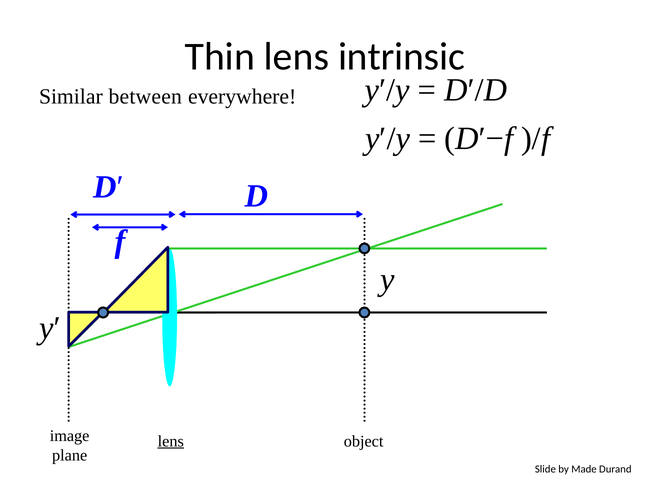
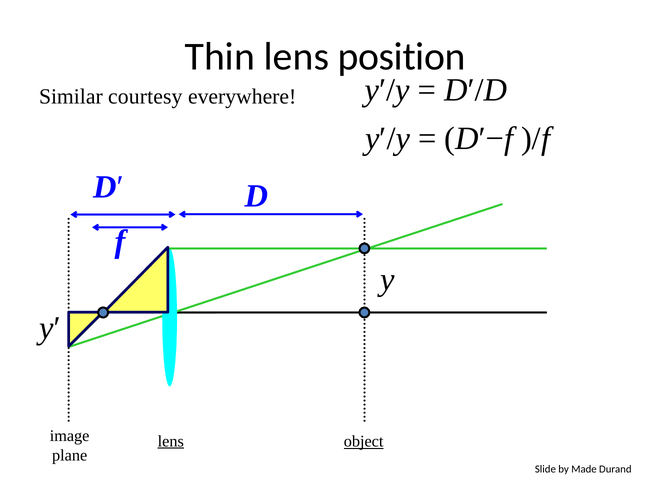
intrinsic: intrinsic -> position
between: between -> courtesy
object underline: none -> present
